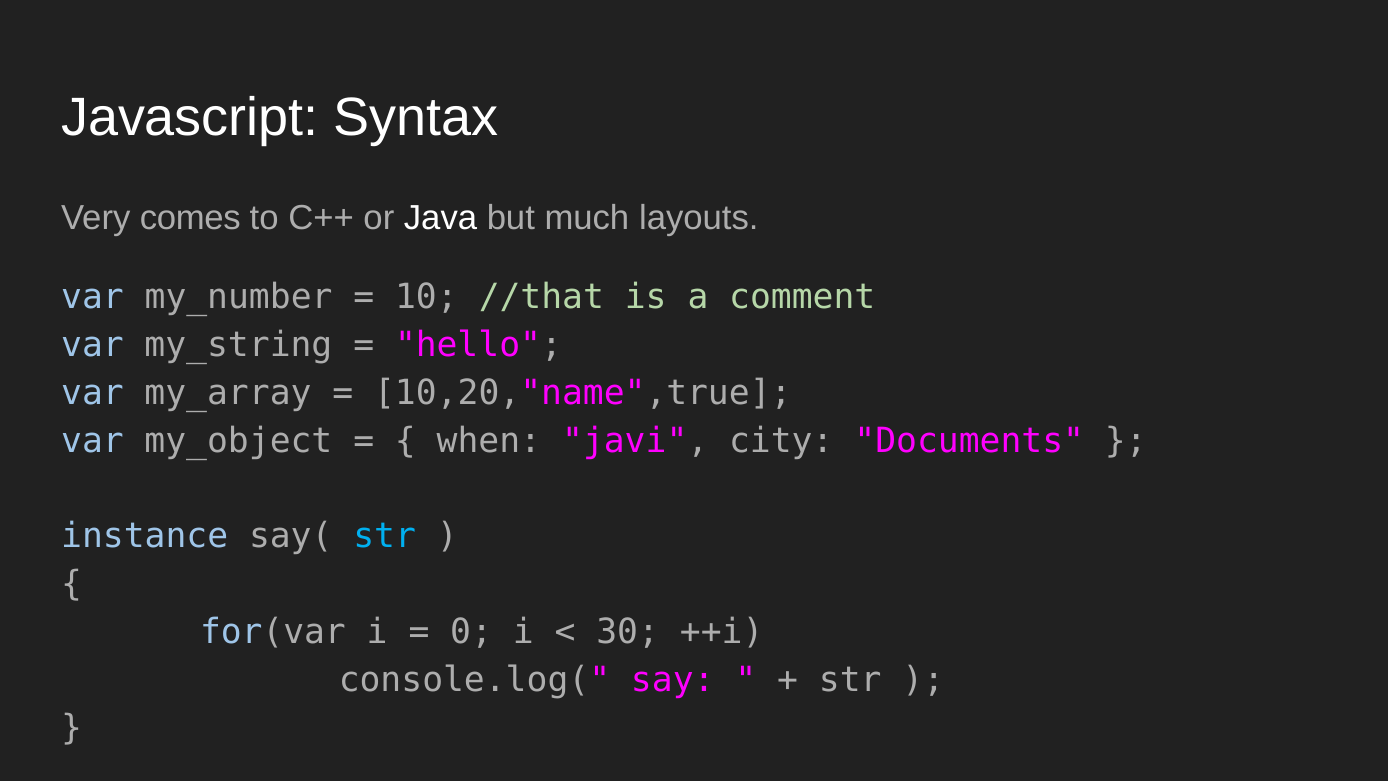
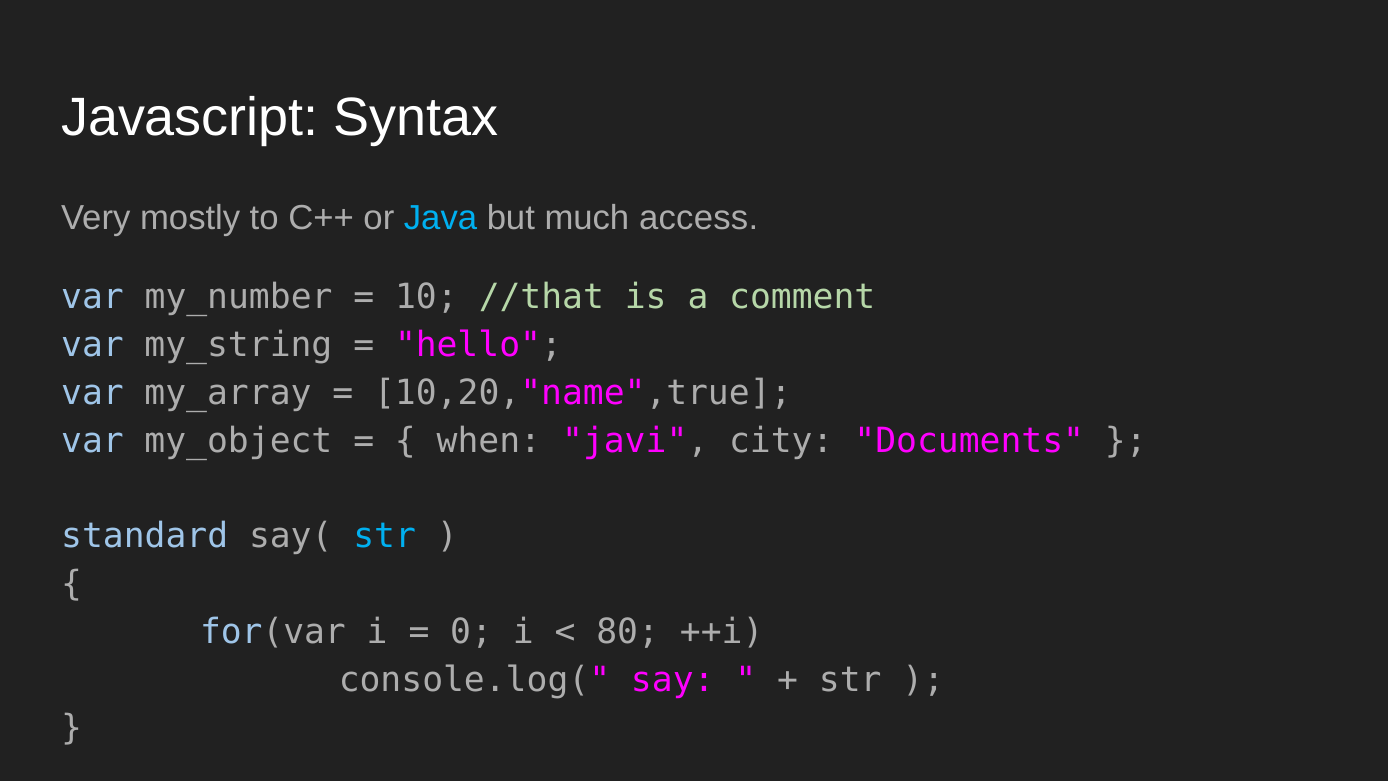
comes: comes -> mostly
Java colour: white -> light blue
layouts: layouts -> access
instance: instance -> standard
30: 30 -> 80
